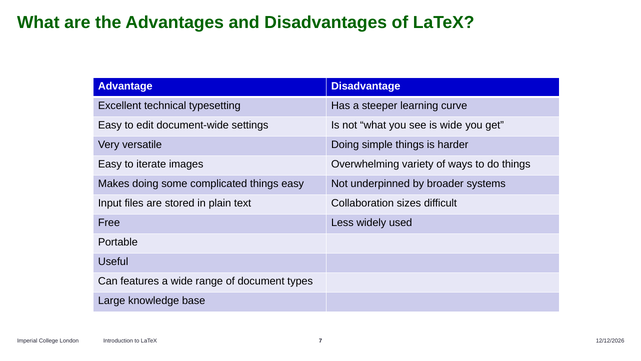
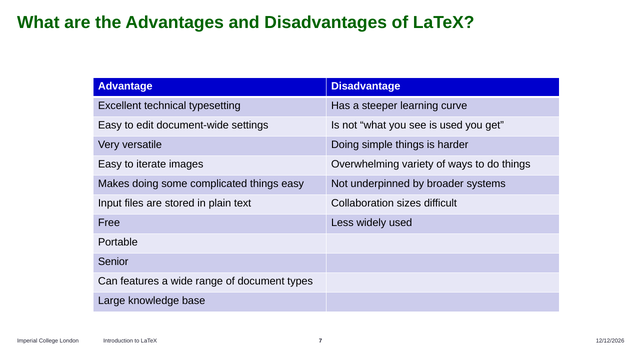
is wide: wide -> used
Useful: Useful -> Senior
